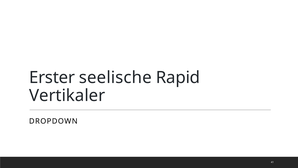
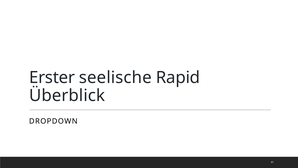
Vertikaler: Vertikaler -> Überblick
